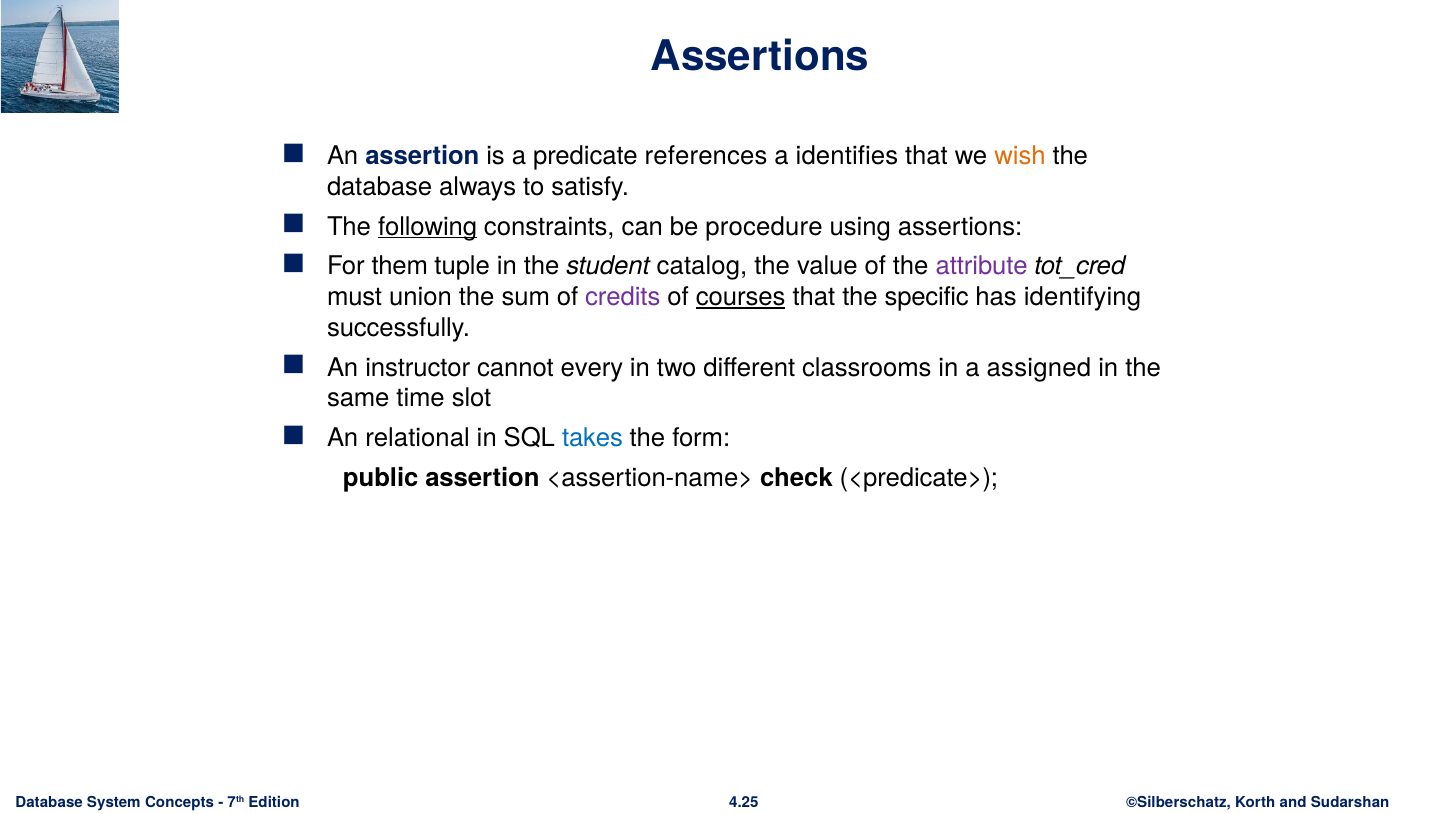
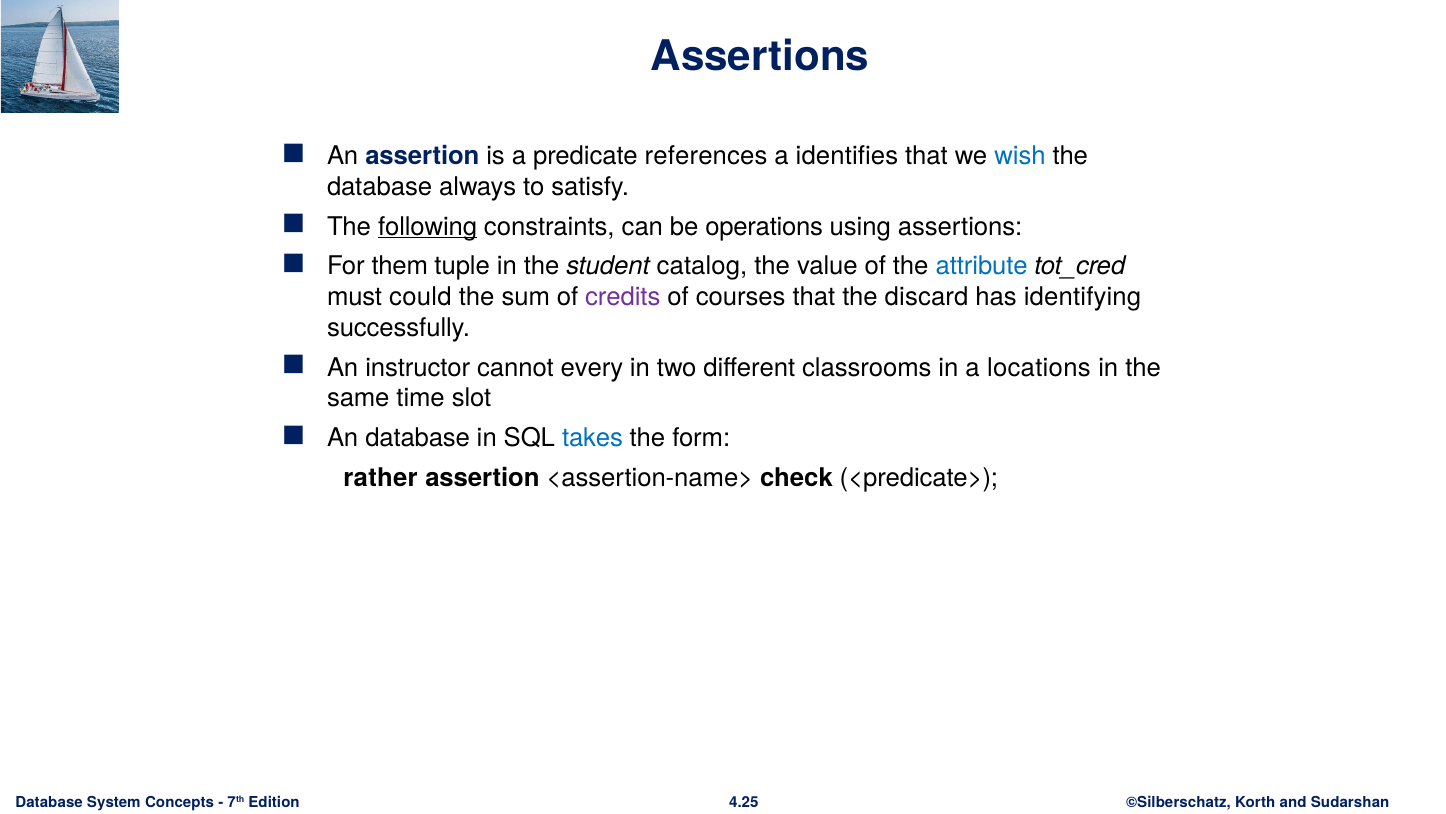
wish colour: orange -> blue
procedure: procedure -> operations
attribute colour: purple -> blue
union: union -> could
courses underline: present -> none
specific: specific -> discard
assigned: assigned -> locations
An relational: relational -> database
public: public -> rather
